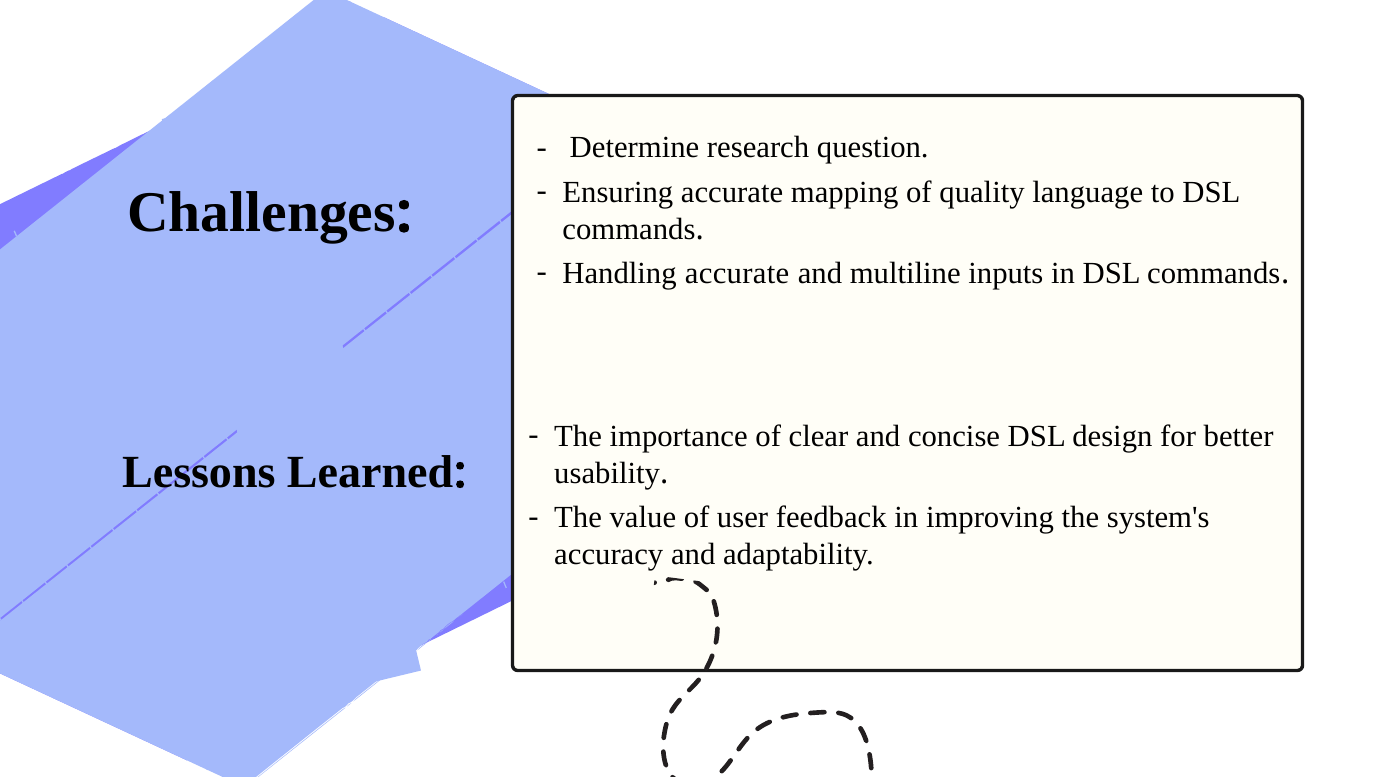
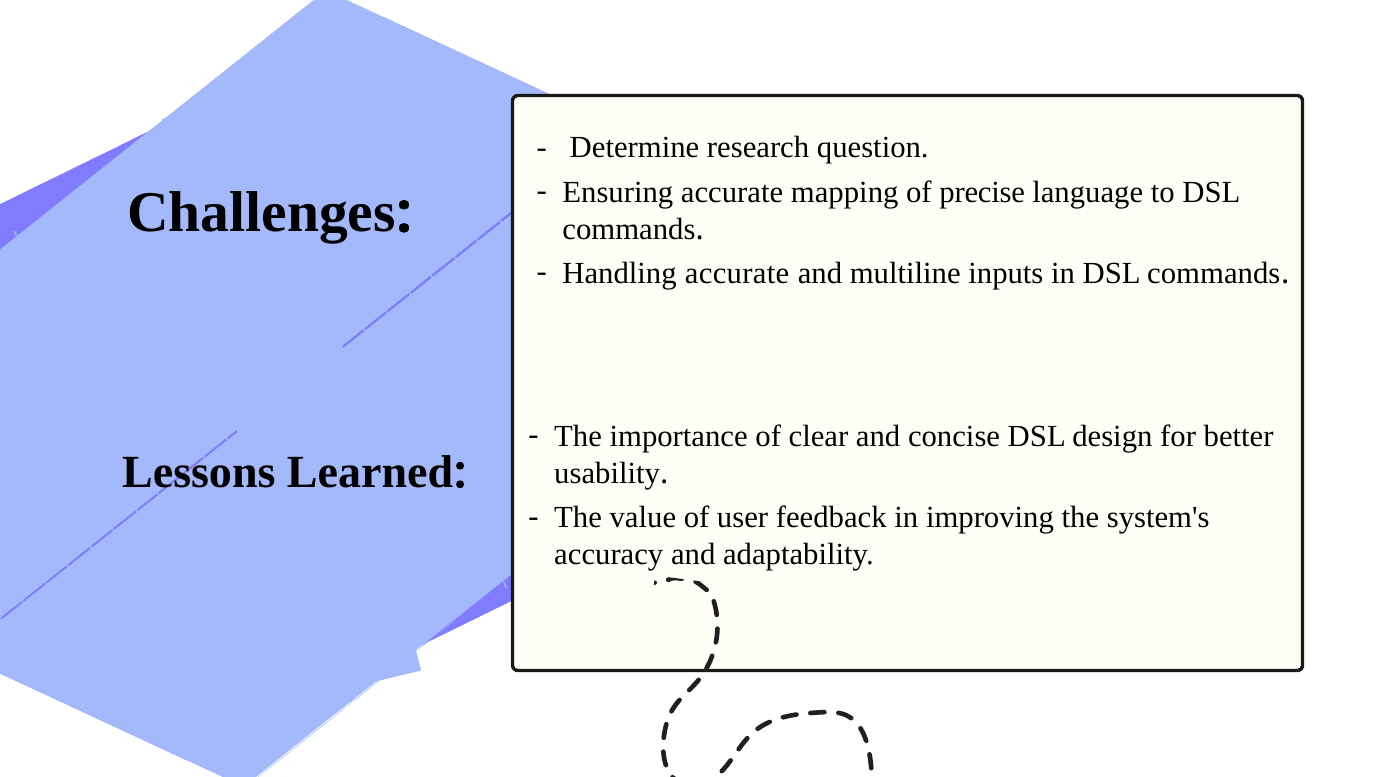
quality: quality -> precise
